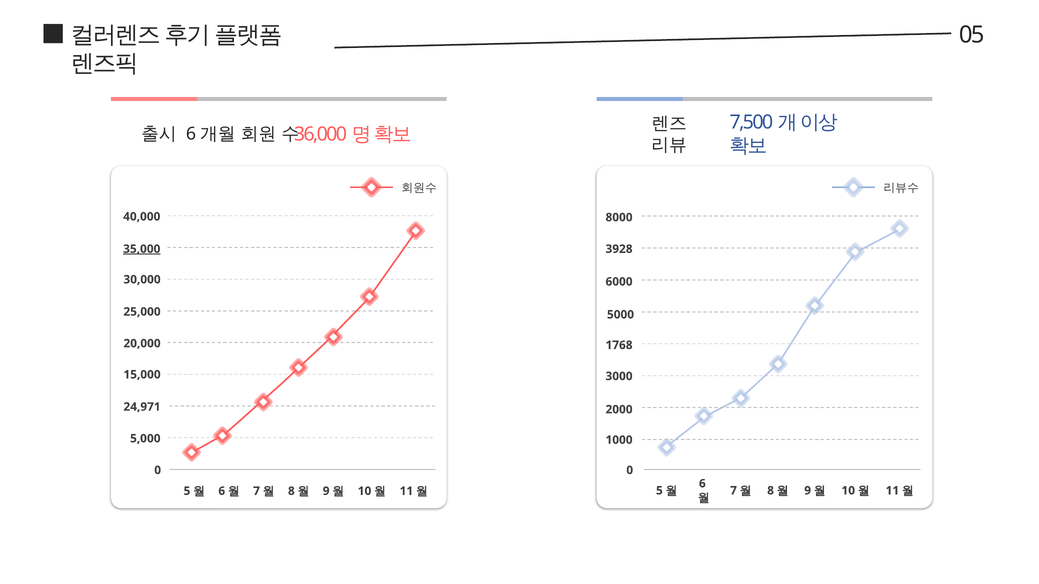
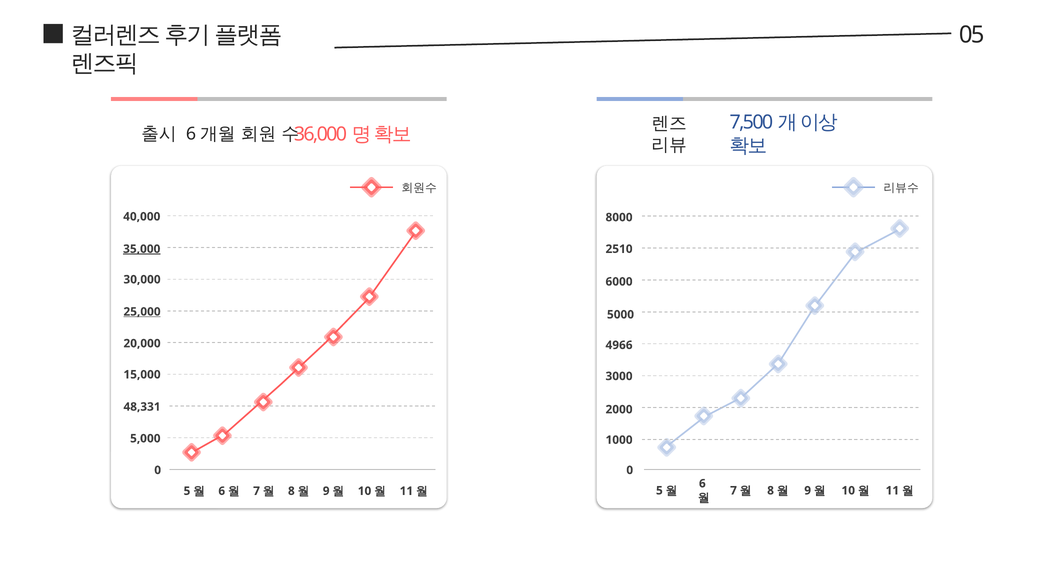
3928: 3928 -> 2510
25,000 underline: none -> present
1768: 1768 -> 4966
24,971: 24,971 -> 48,331
